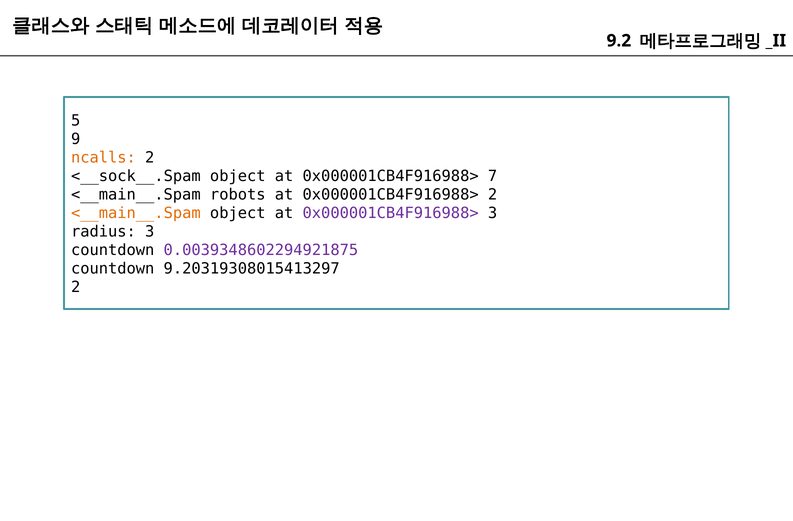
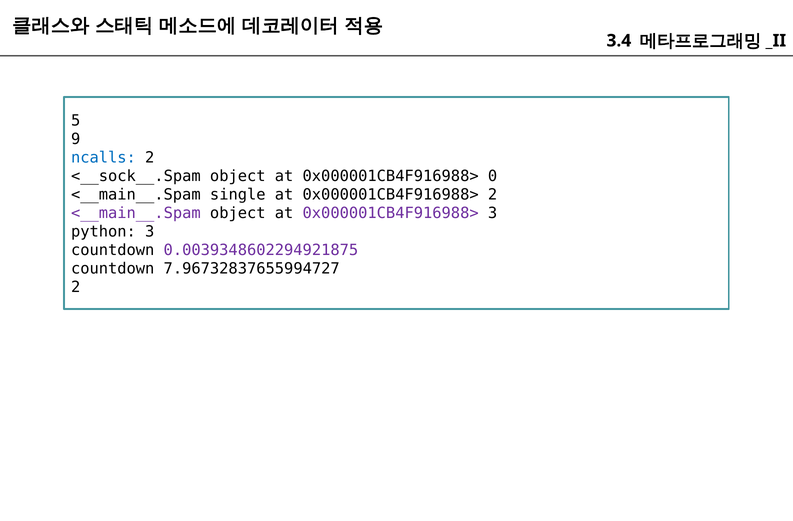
9.2: 9.2 -> 3.4
ncalls colour: orange -> blue
7: 7 -> 0
robots: robots -> single
<__main__.Spam at (136, 213) colour: orange -> purple
radius: radius -> python
9.20319308015413297: 9.20319308015413297 -> 7.96732837655994727
